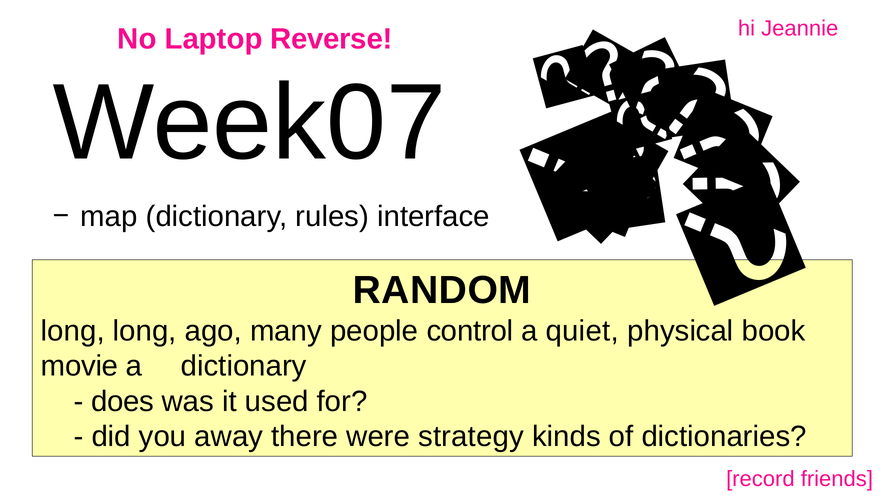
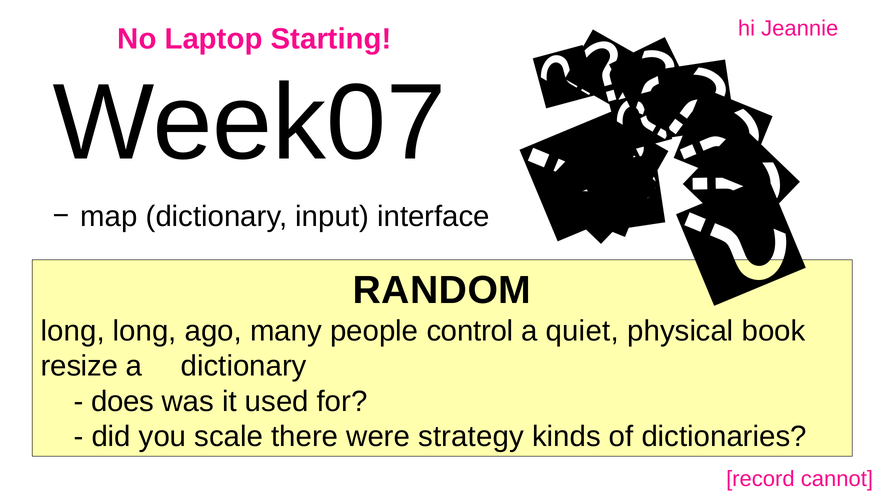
Reverse: Reverse -> Starting
rules: rules -> input
movie: movie -> resize
away: away -> scale
friends: friends -> cannot
